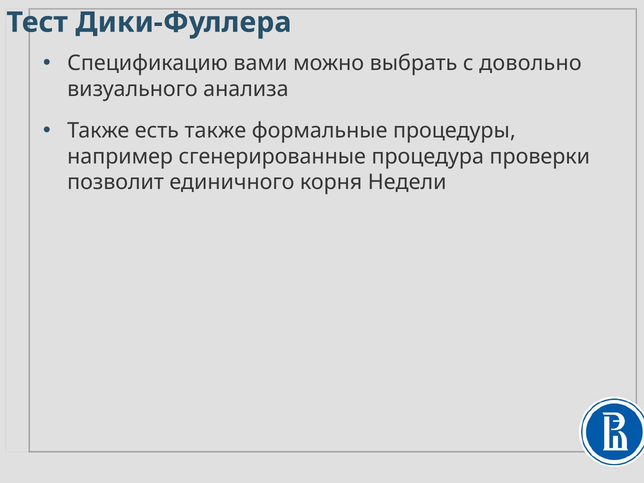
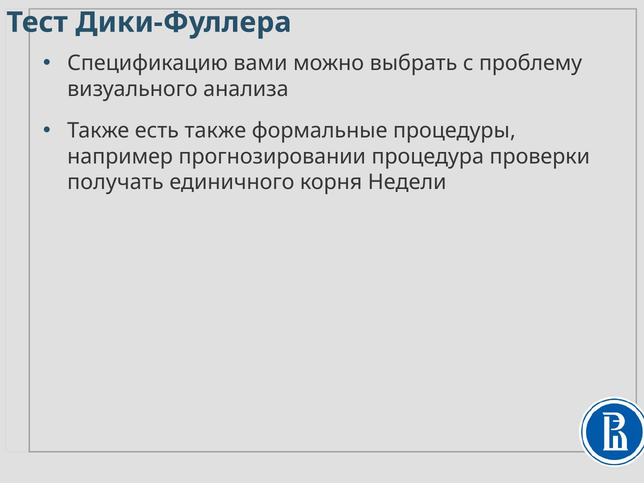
довольно: довольно -> проблему
сгенерированные: сгенерированные -> прогнозировании
позволит: позволит -> получать
